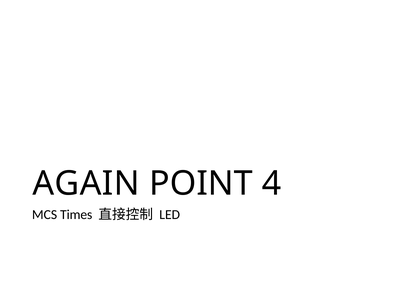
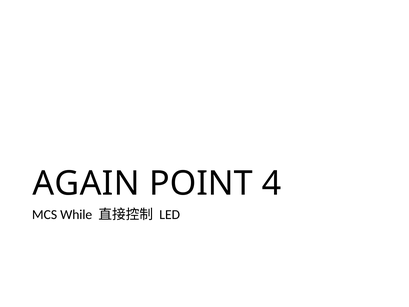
Times: Times -> While
